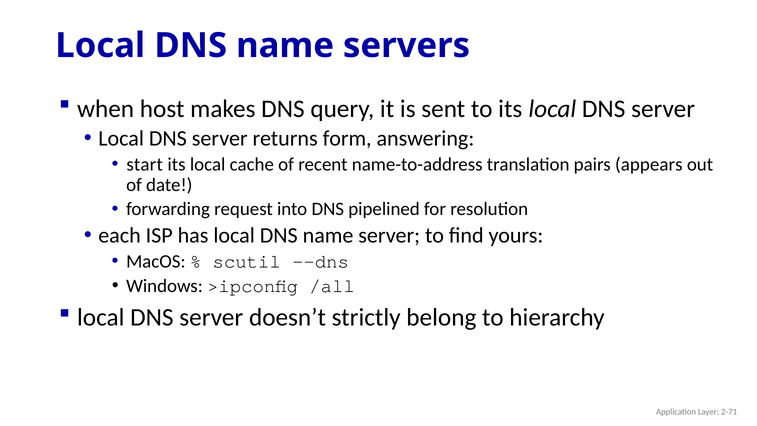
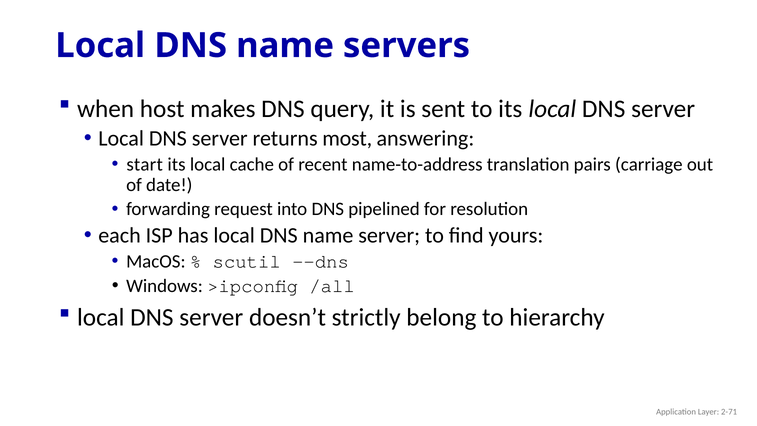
form: form -> most
appears: appears -> carriage
